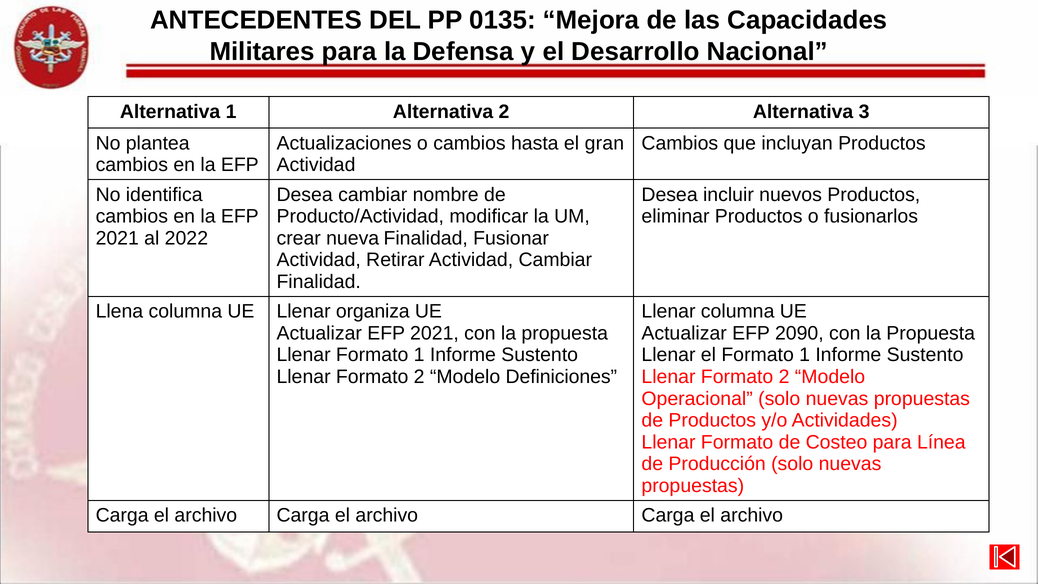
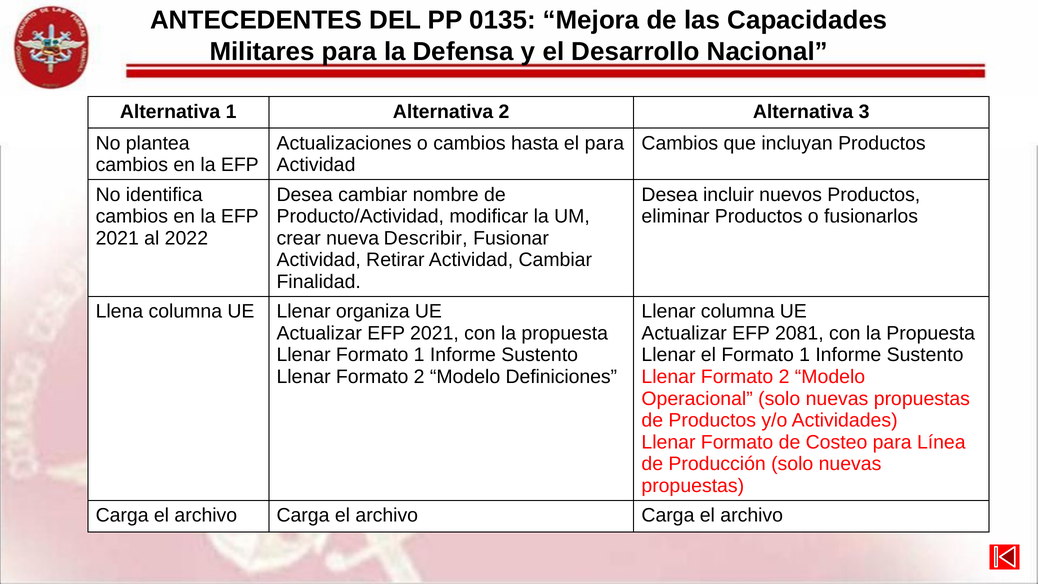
el gran: gran -> para
nueva Finalidad: Finalidad -> Describir
2090: 2090 -> 2081
